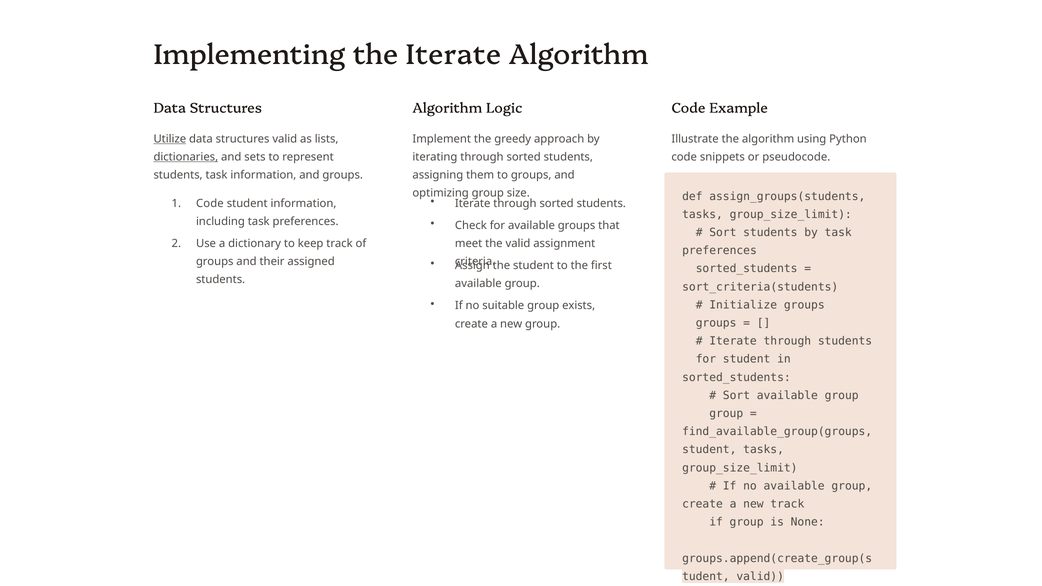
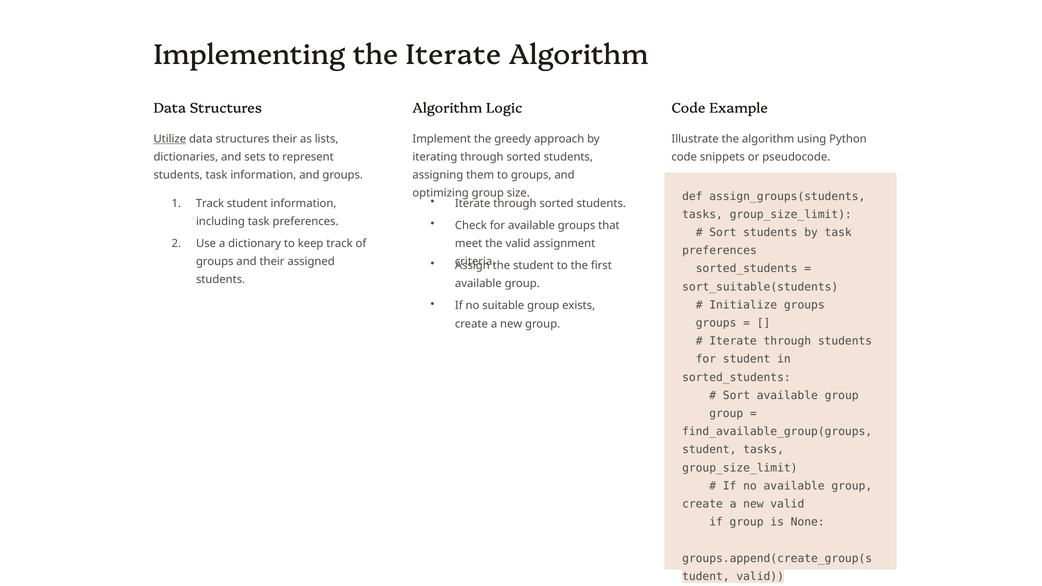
structures valid: valid -> their
dictionaries underline: present -> none
Code at (210, 203): Code -> Track
sort_criteria(students: sort_criteria(students -> sort_suitable(students
new track: track -> valid
